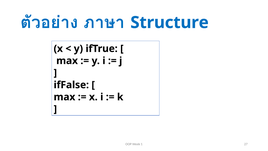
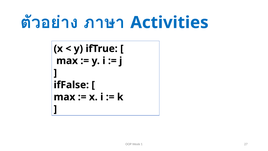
Structure: Structure -> Activities
